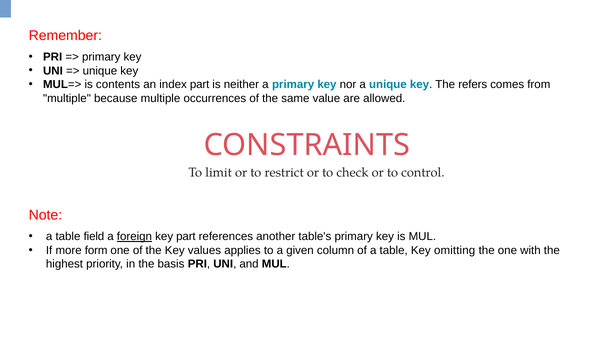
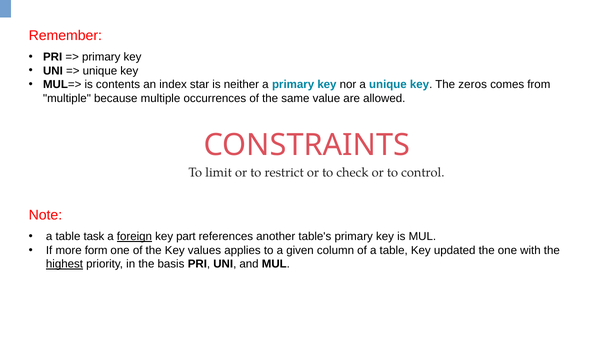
index part: part -> star
refers: refers -> zeros
field: field -> task
omitting: omitting -> updated
highest underline: none -> present
